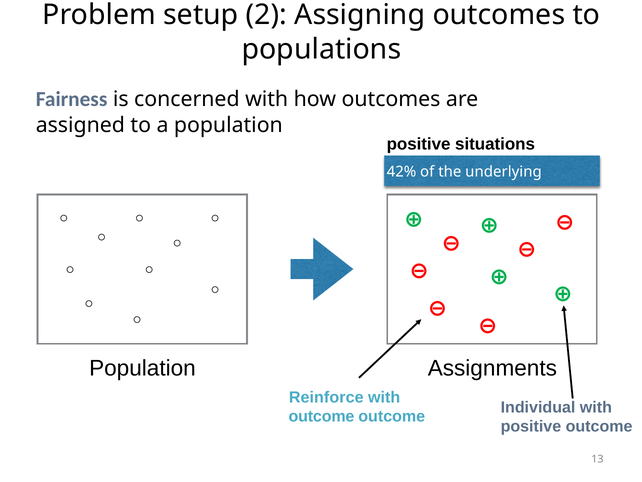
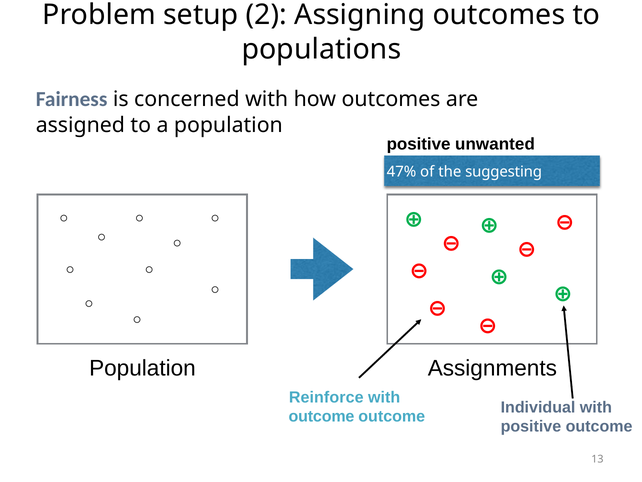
situations: situations -> unwanted
42%: 42% -> 47%
underlying: underlying -> suggesting
